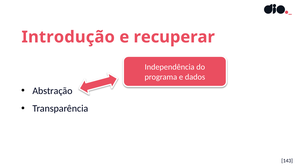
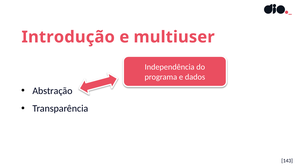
recuperar: recuperar -> multiuser
